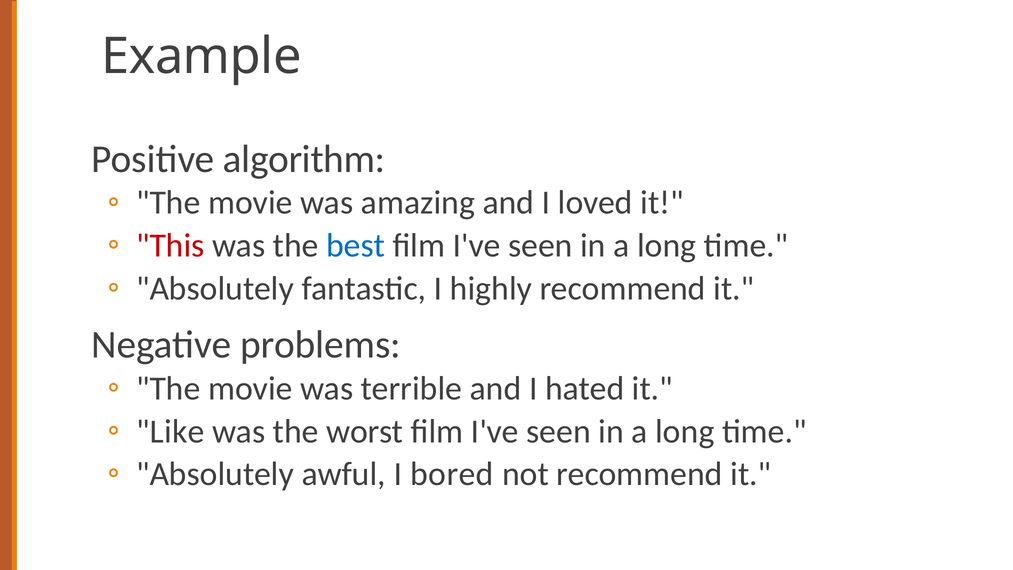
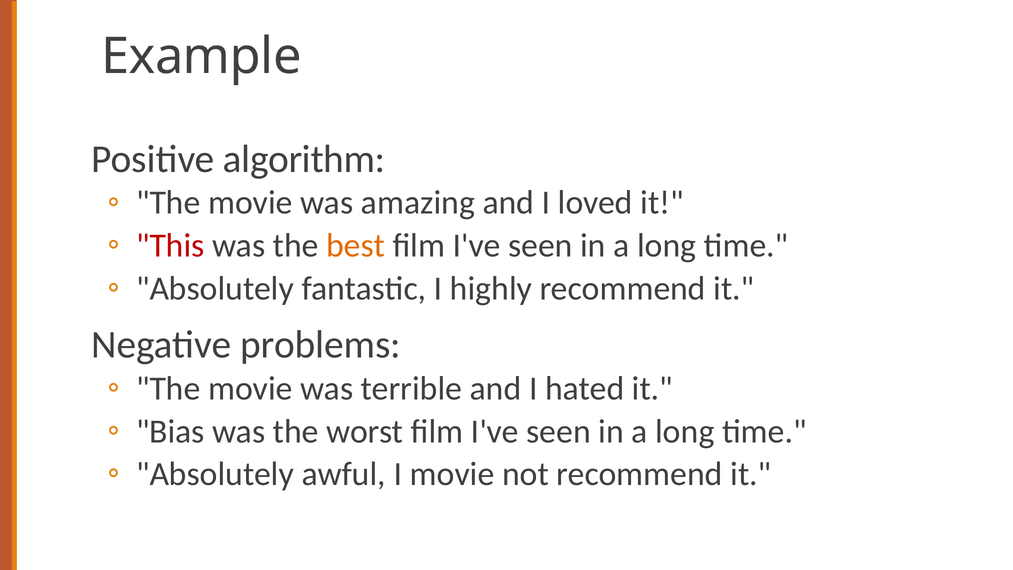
best colour: blue -> orange
Like: Like -> Bias
I bored: bored -> movie
